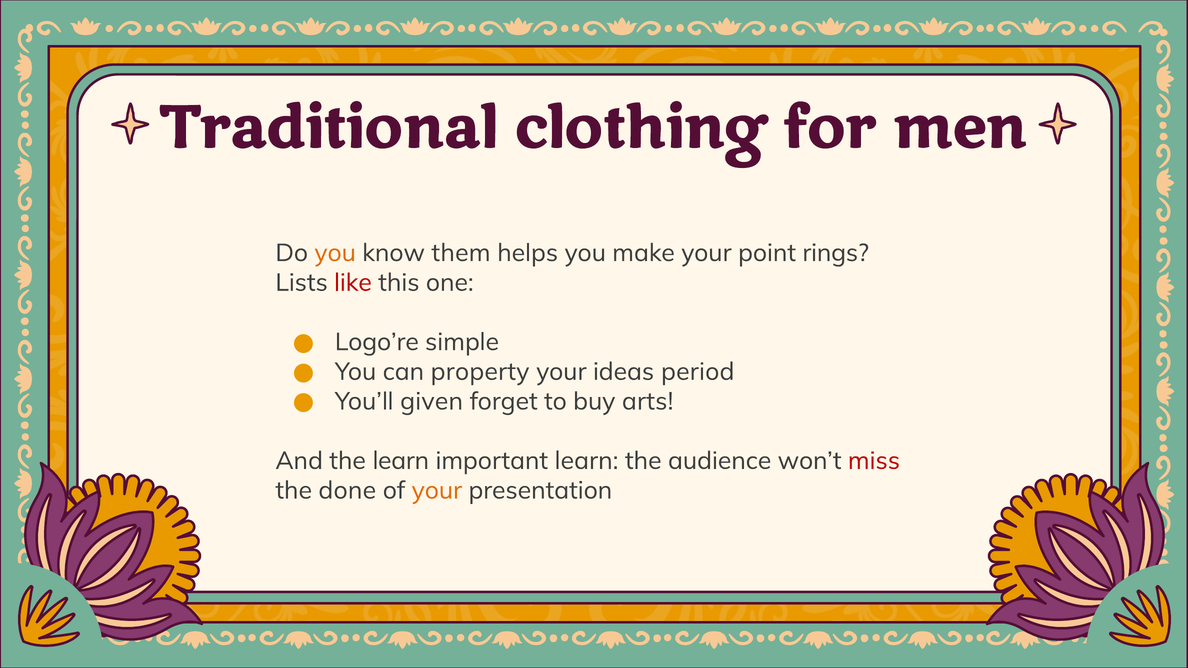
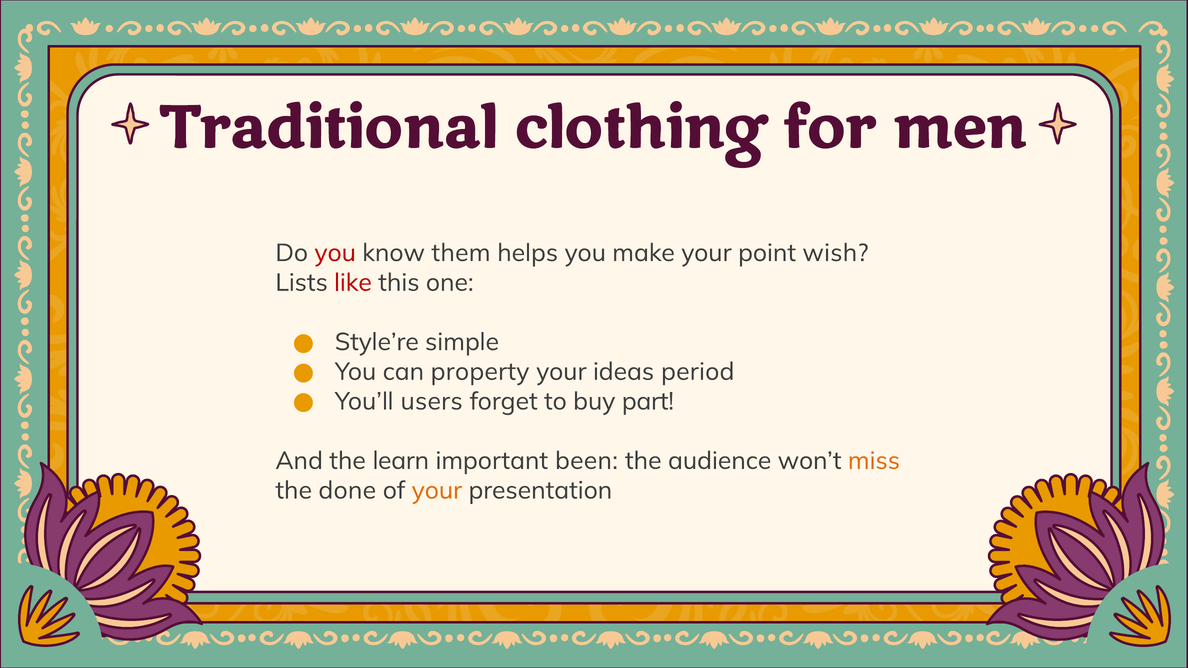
you at (335, 253) colour: orange -> red
rings: rings -> wish
Logo’re: Logo’re -> Style’re
given: given -> users
arts: arts -> part
important learn: learn -> been
miss colour: red -> orange
